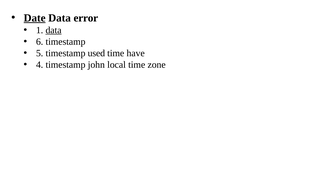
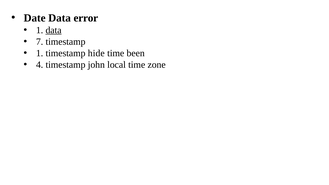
Date underline: present -> none
6: 6 -> 7
5 at (40, 53): 5 -> 1
used: used -> hide
have: have -> been
